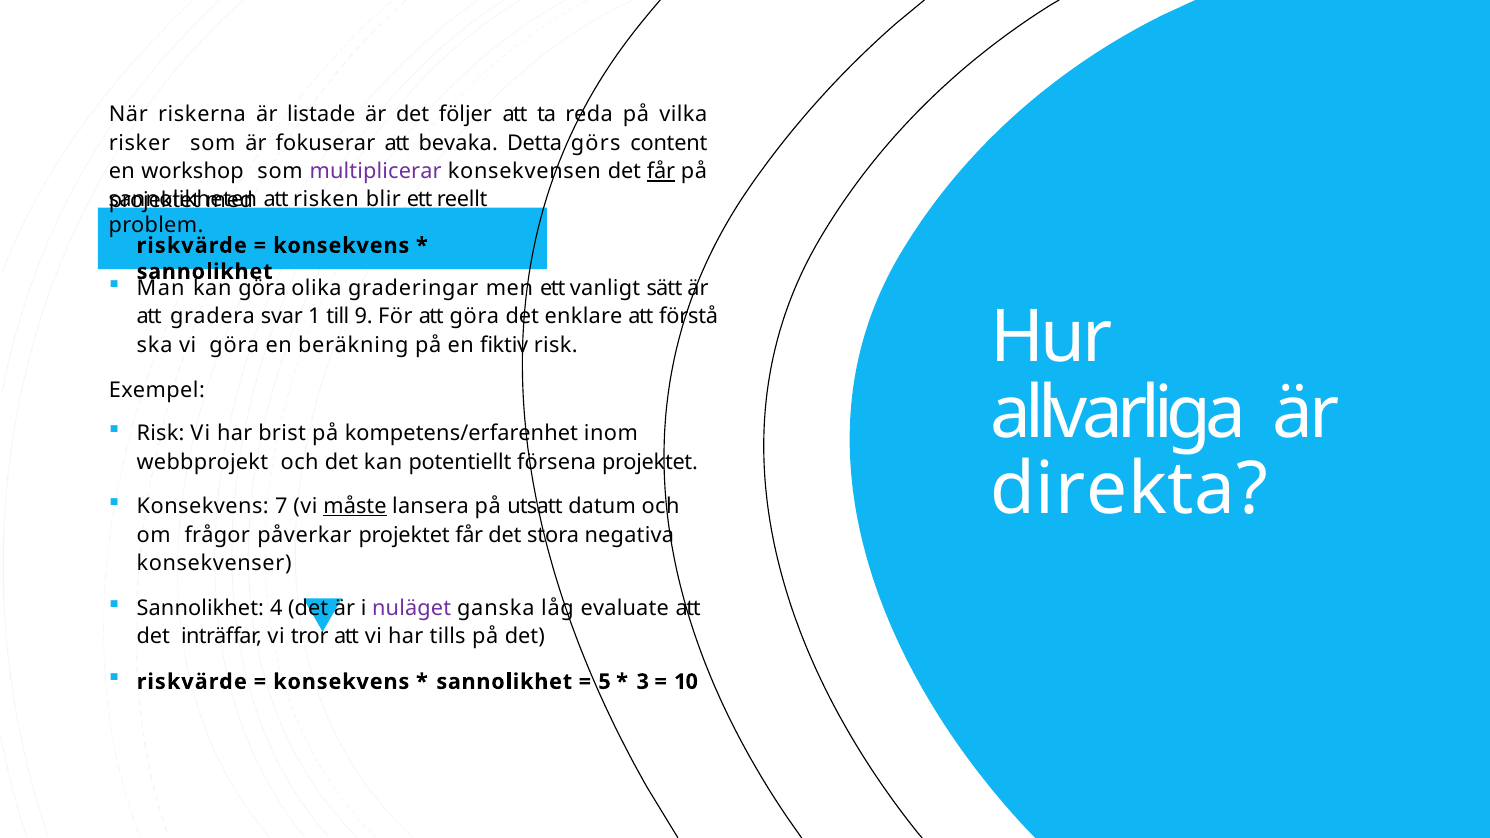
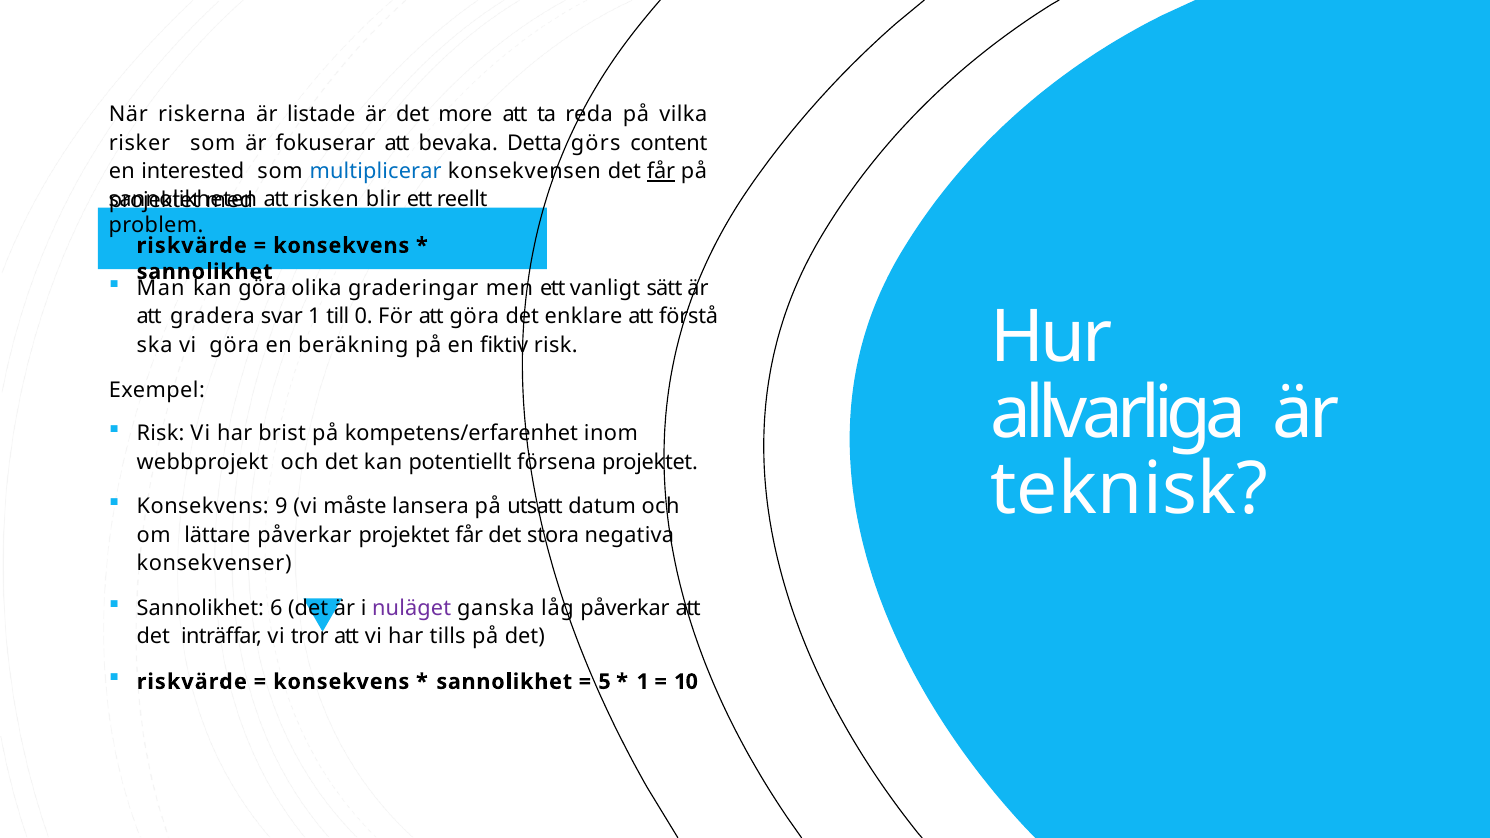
följer: följer -> more
workshop: workshop -> interested
multiplicerar colour: purple -> blue
9: 9 -> 0
direkta: direkta -> teknisk
7: 7 -> 9
måste underline: present -> none
frågor: frågor -> lättare
4: 4 -> 6
låg evaluate: evaluate -> påverkar
3 at (643, 682): 3 -> 1
